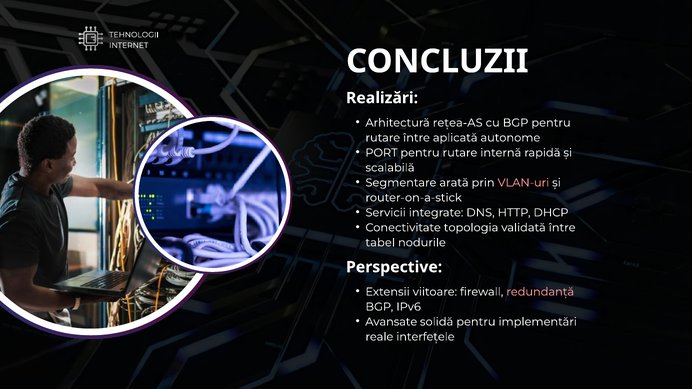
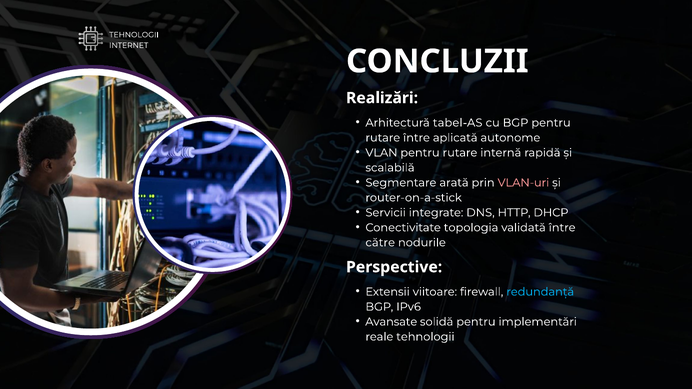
rețea-AS: rețea-AS -> tabel-AS
PORT: PORT -> VLAN
tabel: tabel -> către
redundanță colour: pink -> light blue
reale interfețele: interfețele -> tehnologii
